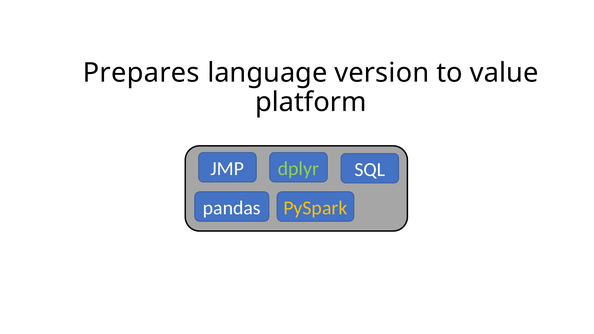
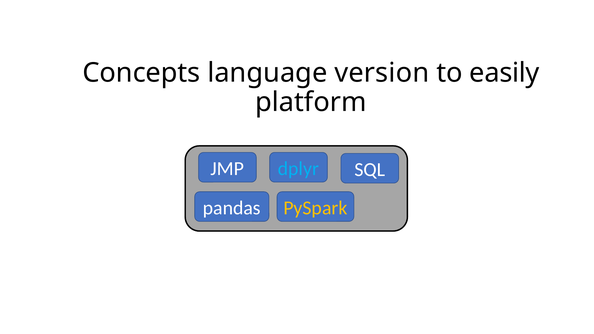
Prepares: Prepares -> Concepts
value: value -> easily
dplyr colour: light green -> light blue
